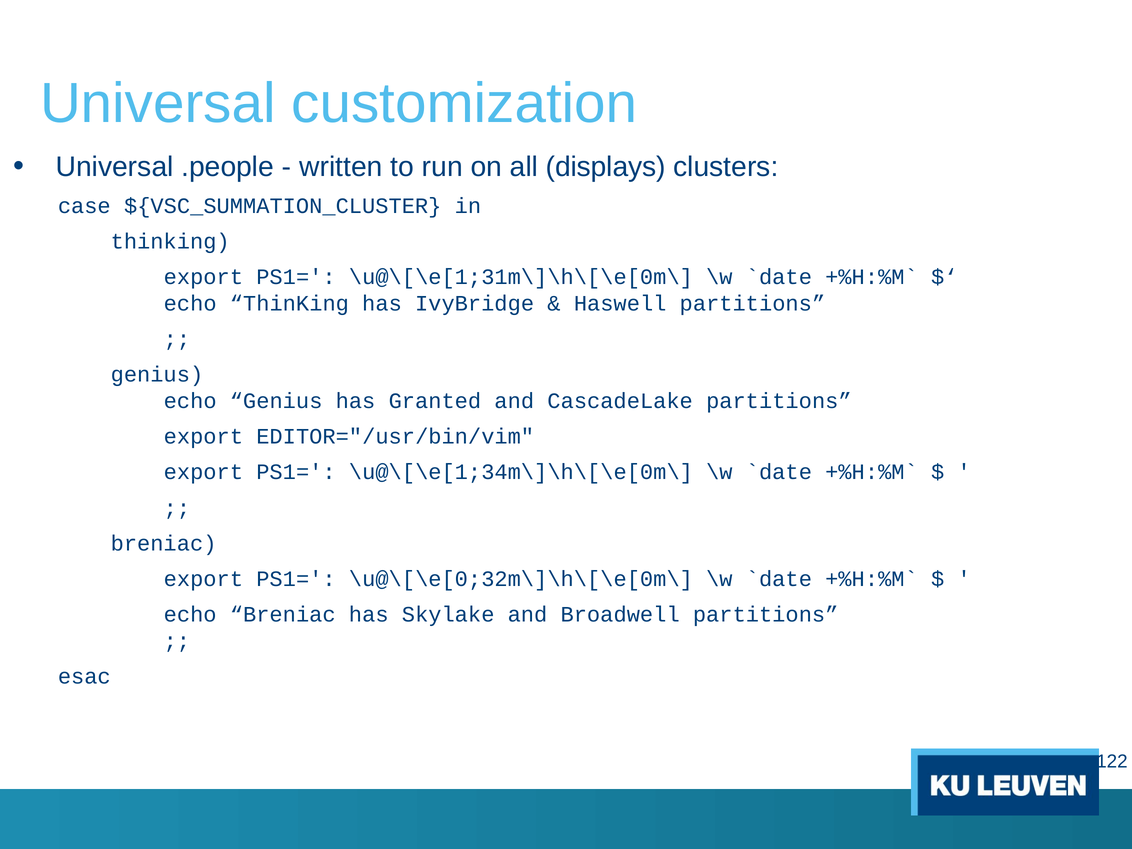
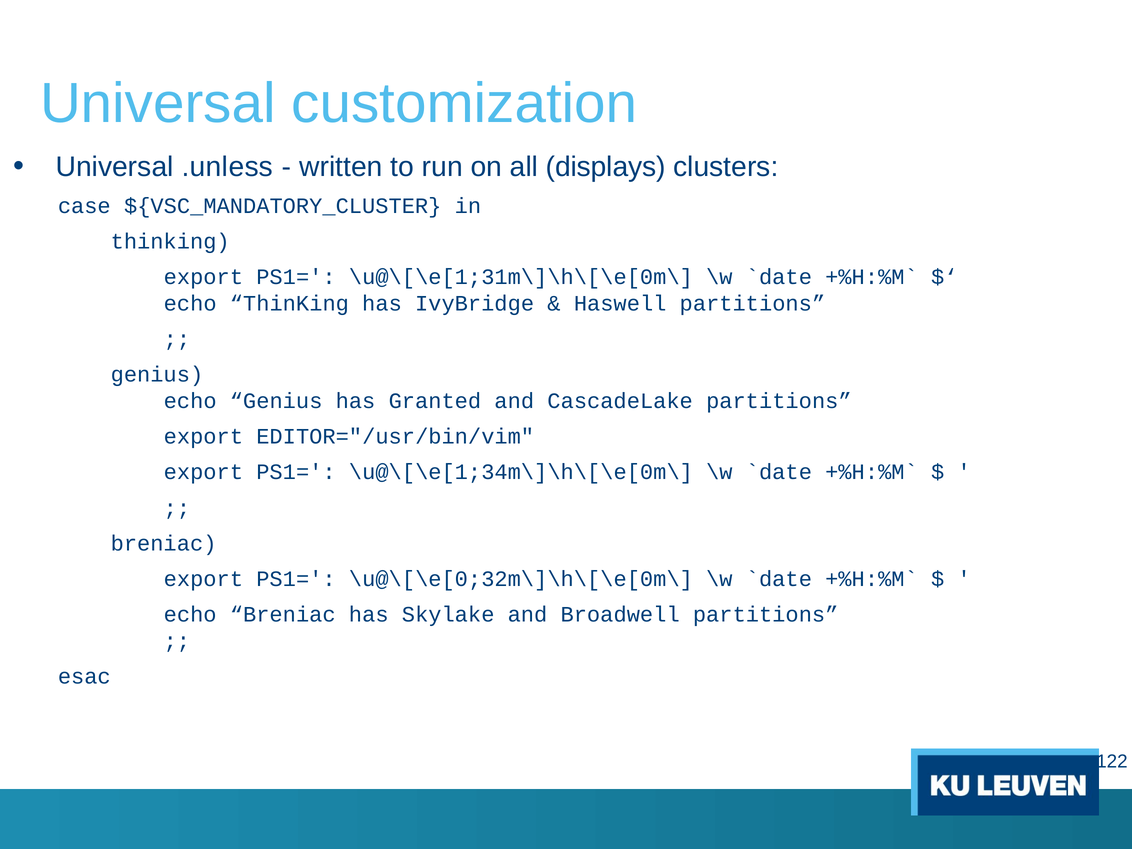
.people: .people -> .unless
${VSC_SUMMATION_CLUSTER: ${VSC_SUMMATION_CLUSTER -> ${VSC_MANDATORY_CLUSTER
